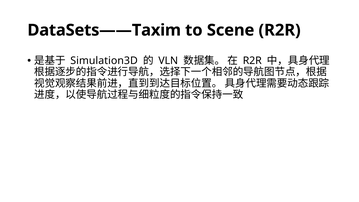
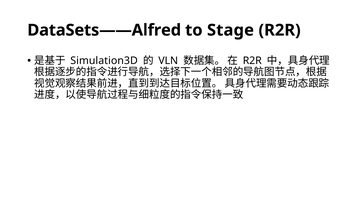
DataSets——Taxim: DataSets——Taxim -> DataSets——Alfred
Scene: Scene -> Stage
